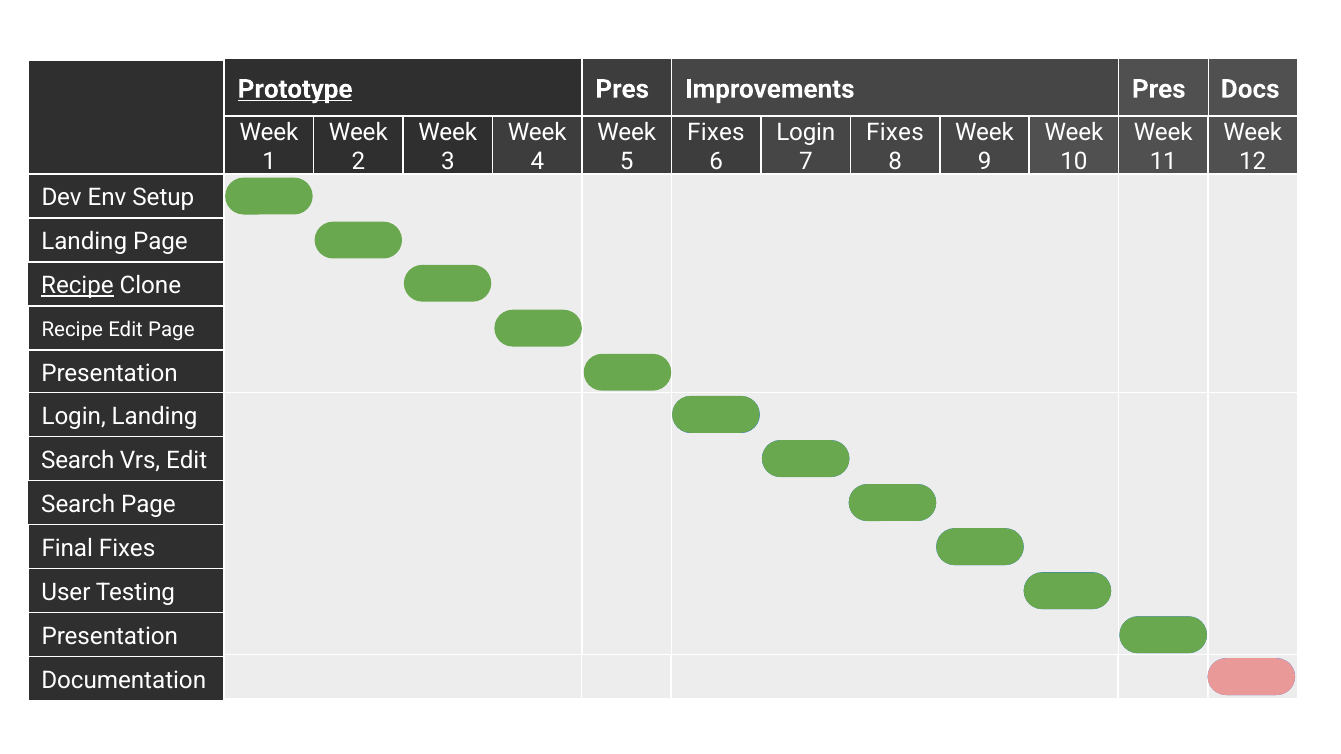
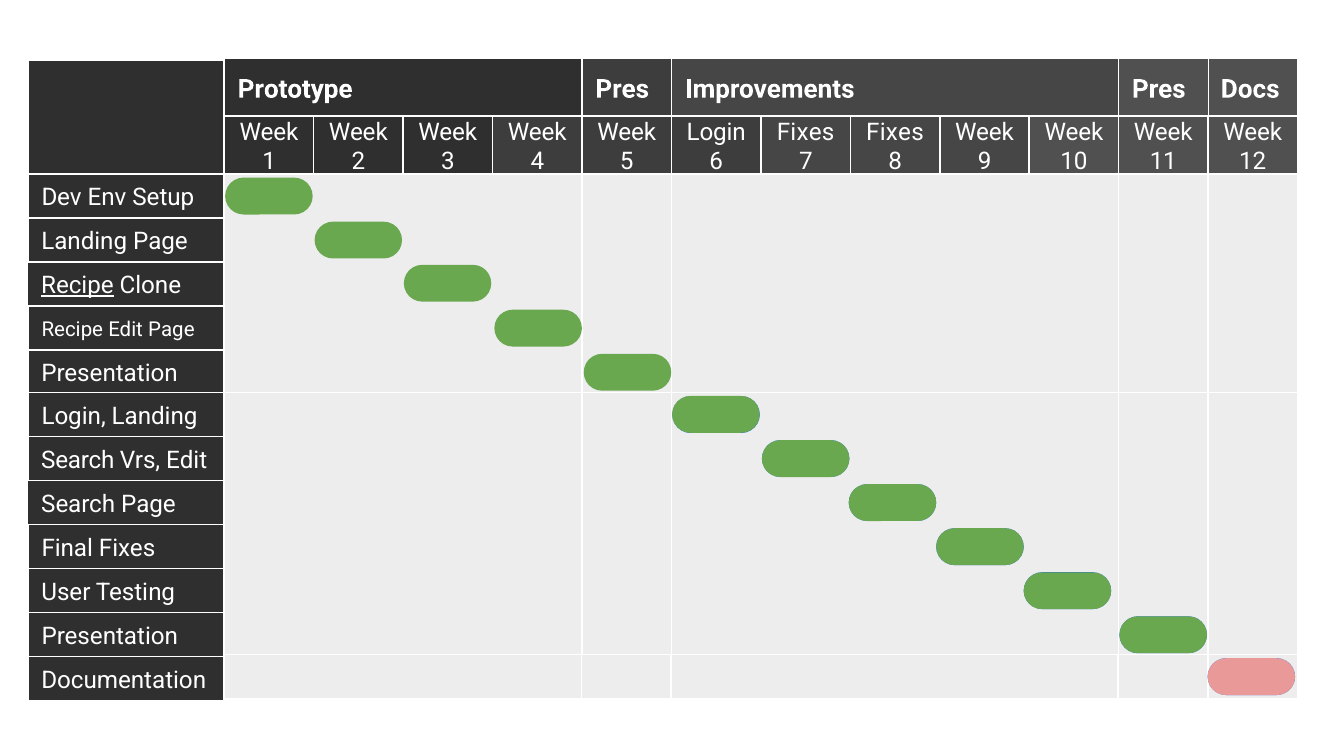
Prototype underline: present -> none
Fixes at (716, 132): Fixes -> Login
Login at (806, 132): Login -> Fixes
